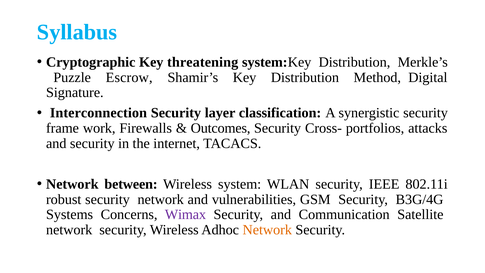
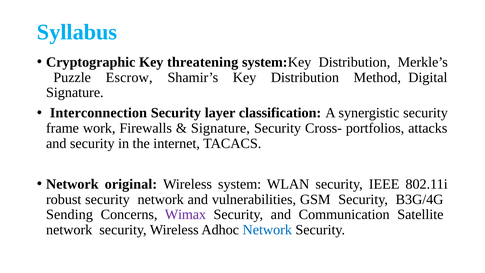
Outcomes at (221, 128): Outcomes -> Signature
between: between -> original
Systems: Systems -> Sending
Network at (267, 230) colour: orange -> blue
